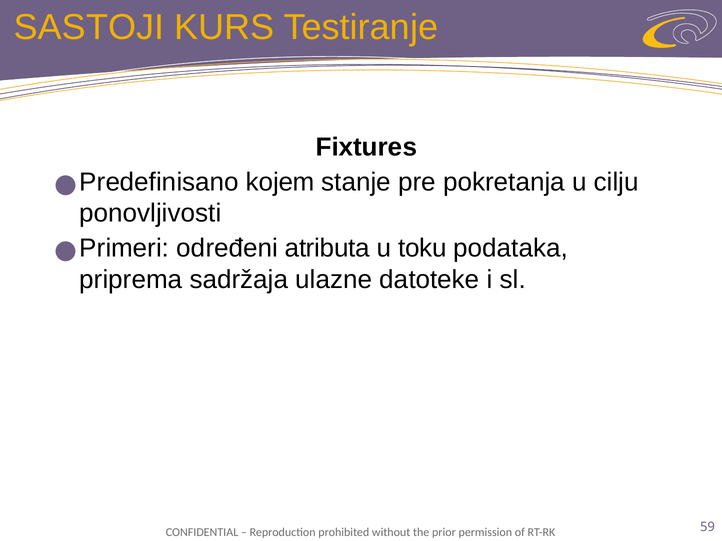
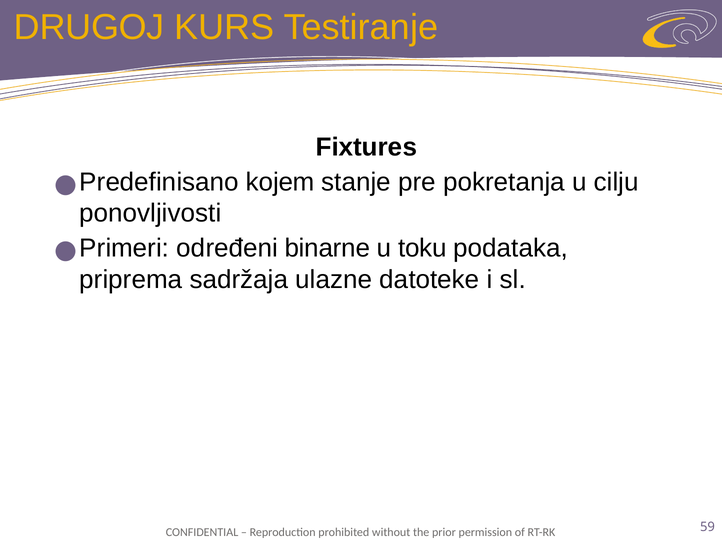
SASTOJI: SASTOJI -> DRUGOJ
atributa: atributa -> binarne
